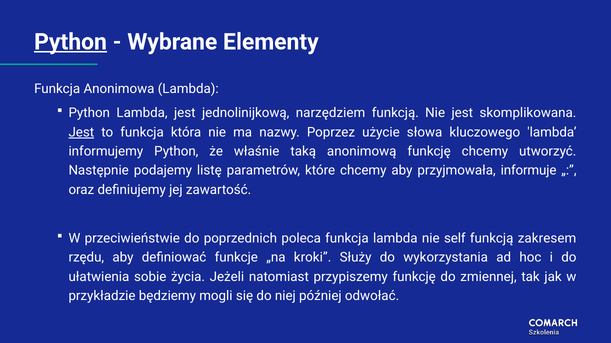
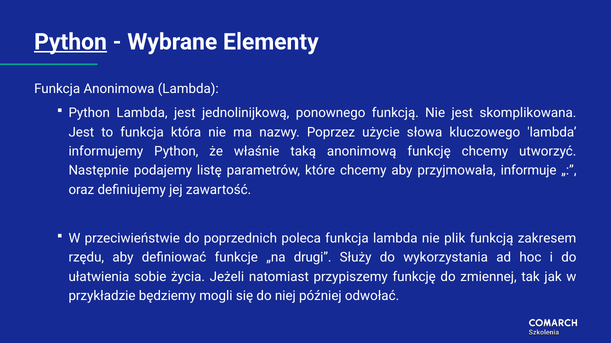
narzędziem: narzędziem -> ponownego
Jest at (81, 132) underline: present -> none
self: self -> plik
kroki: kroki -> drugi
